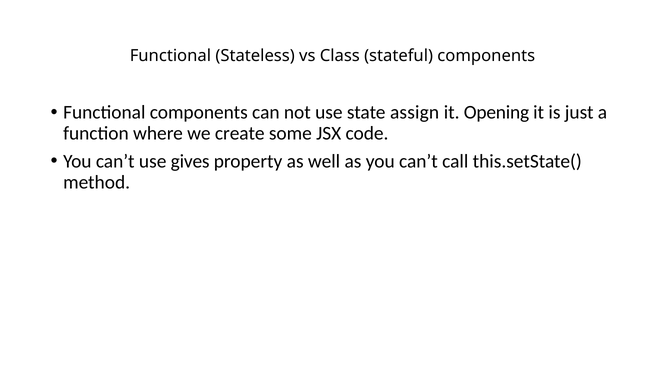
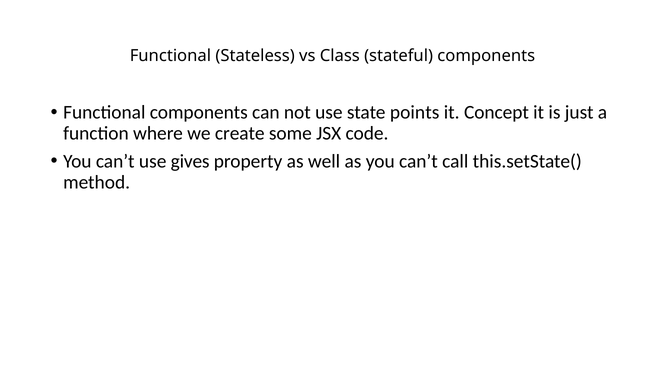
assign: assign -> points
Opening: Opening -> Concept
